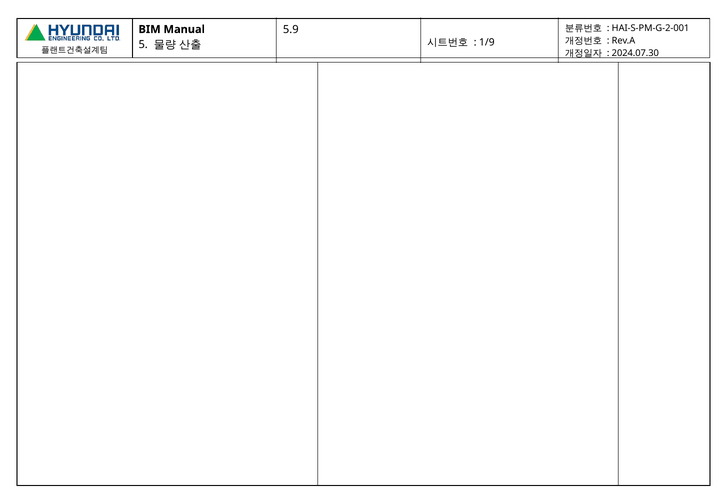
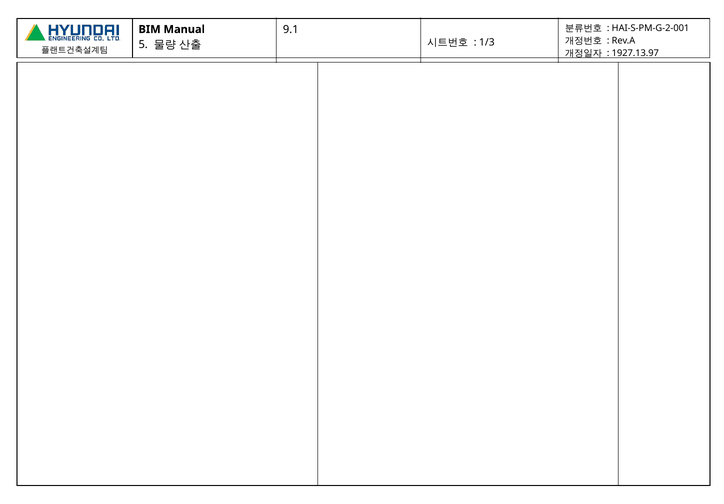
5.9: 5.9 -> 9.1
1/9: 1/9 -> 1/3
2024.07.30: 2024.07.30 -> 1927.13.97
